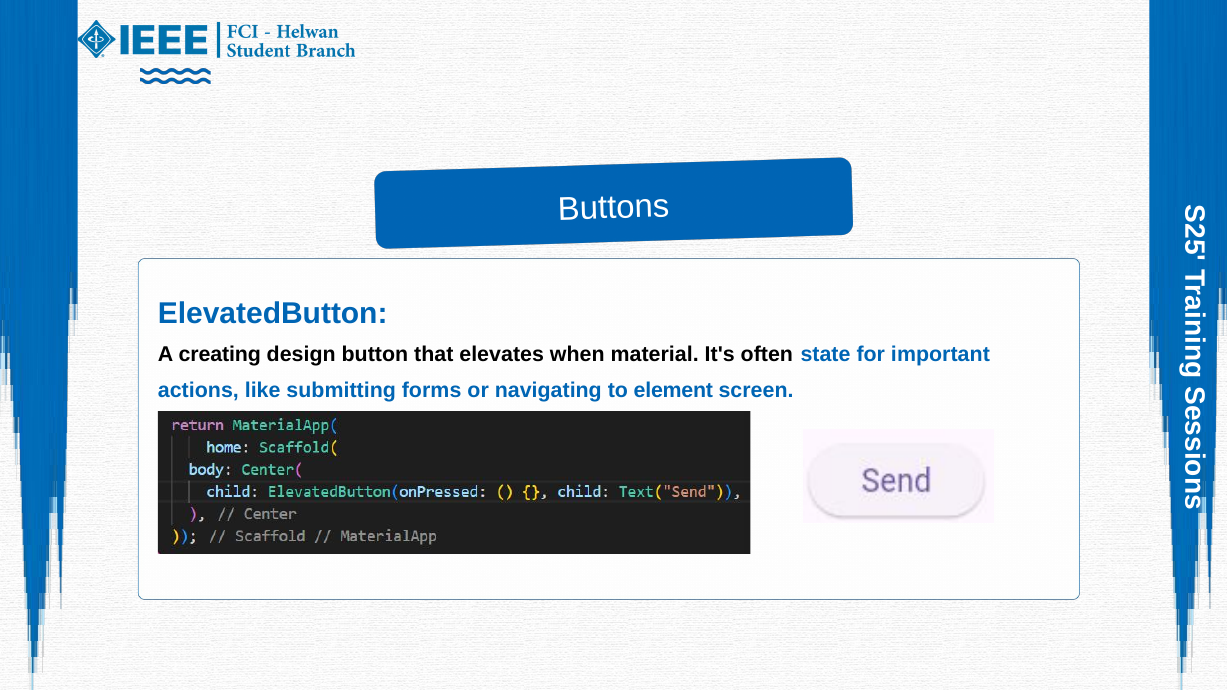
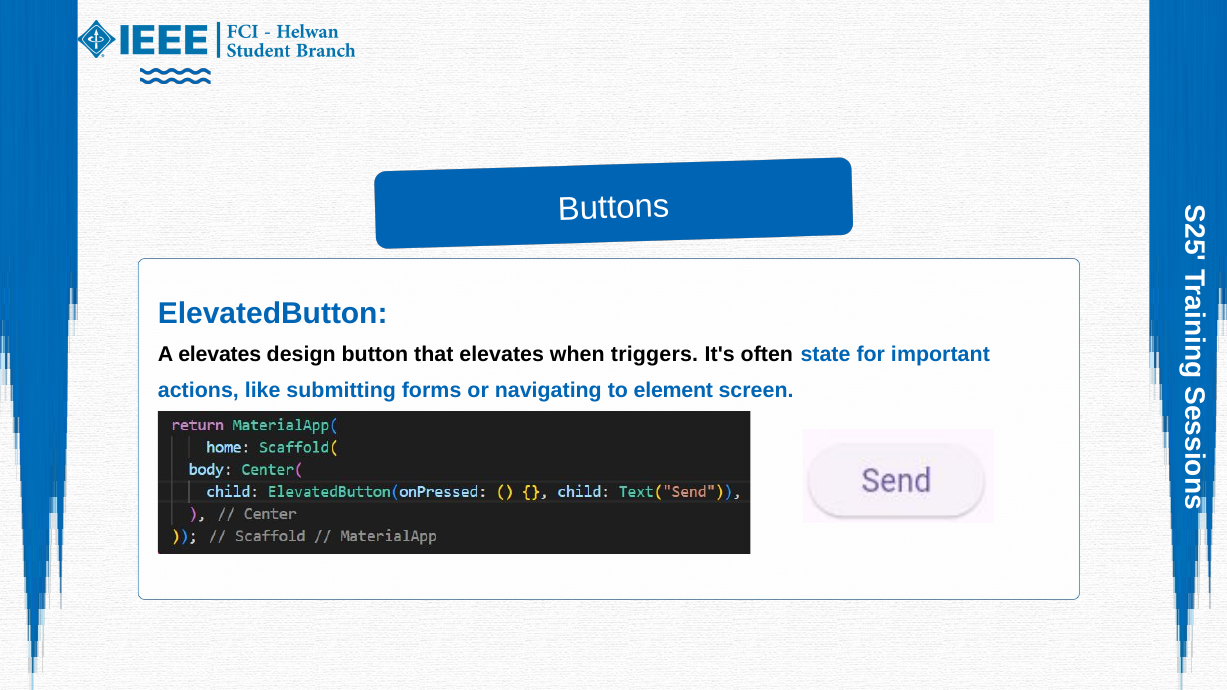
A creating: creating -> elevates
material: material -> triggers
